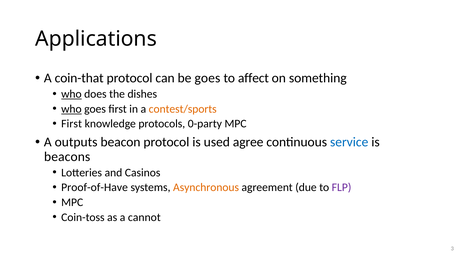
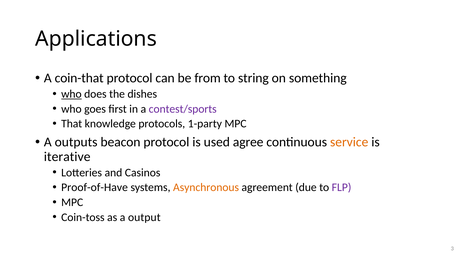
be goes: goes -> from
affect: affect -> string
who at (71, 109) underline: present -> none
contest/sports colour: orange -> purple
First at (72, 124): First -> That
0-party: 0-party -> 1-party
service colour: blue -> orange
beacons: beacons -> iterative
cannot: cannot -> output
